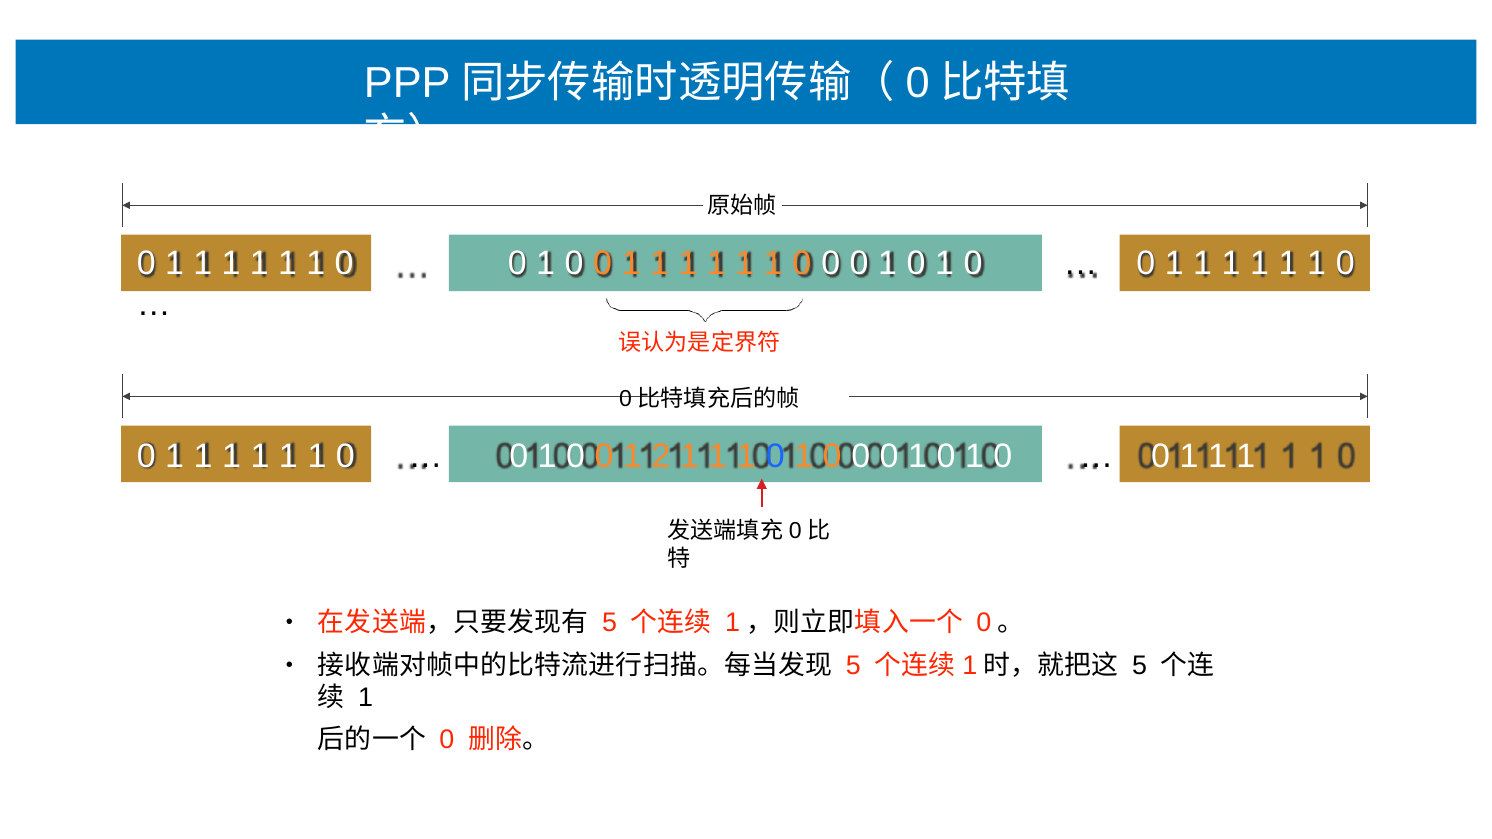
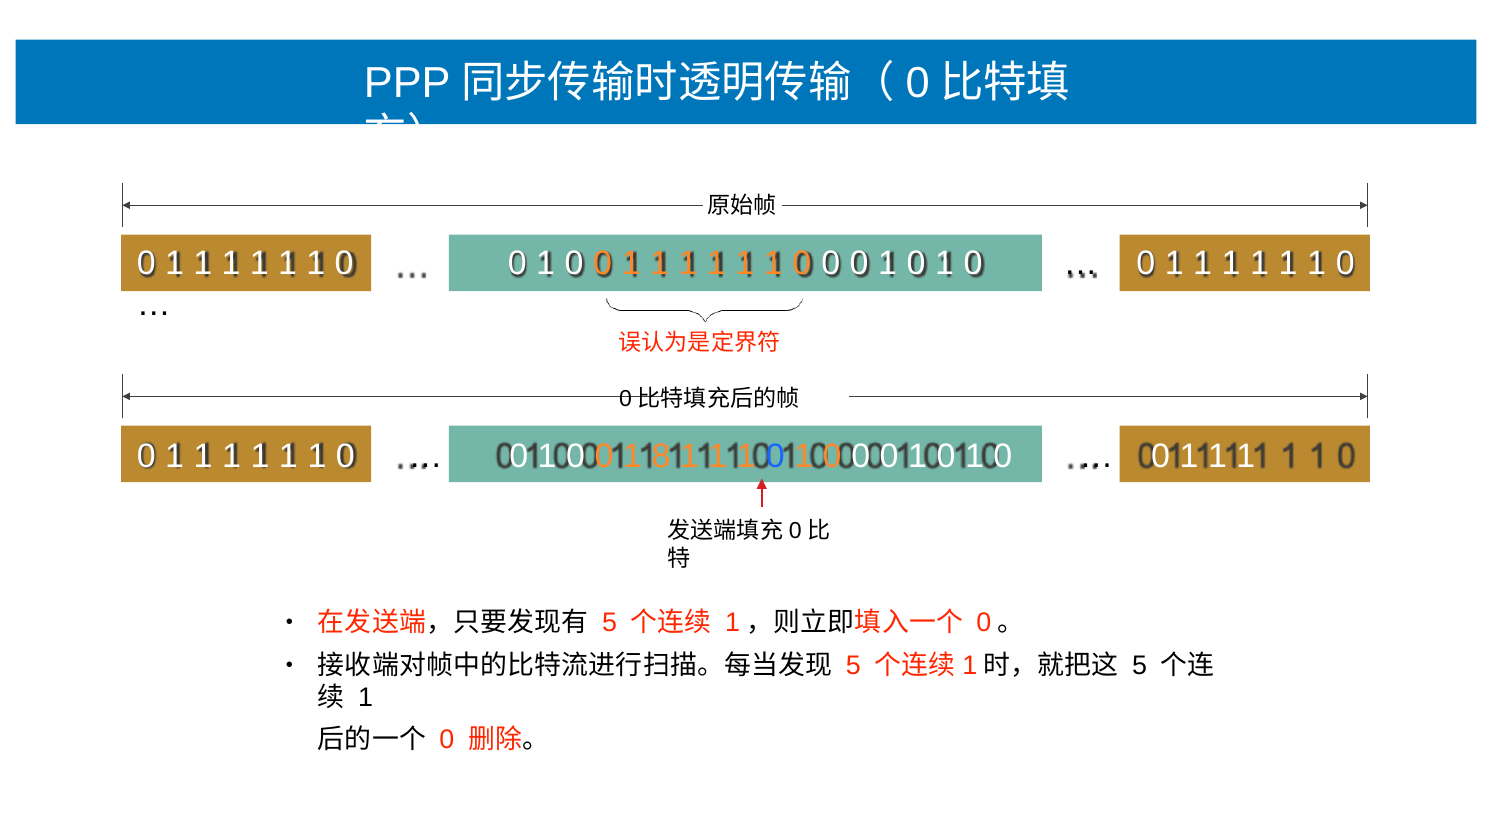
2: 2 -> 8
